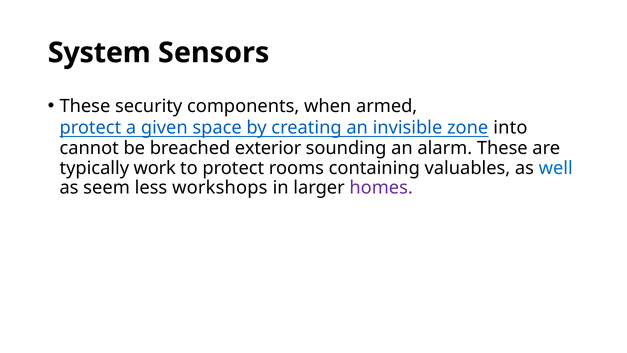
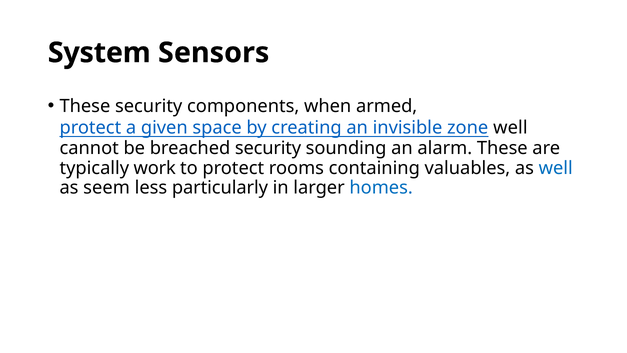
zone into: into -> well
breached exterior: exterior -> security
workshops: workshops -> particularly
homes colour: purple -> blue
